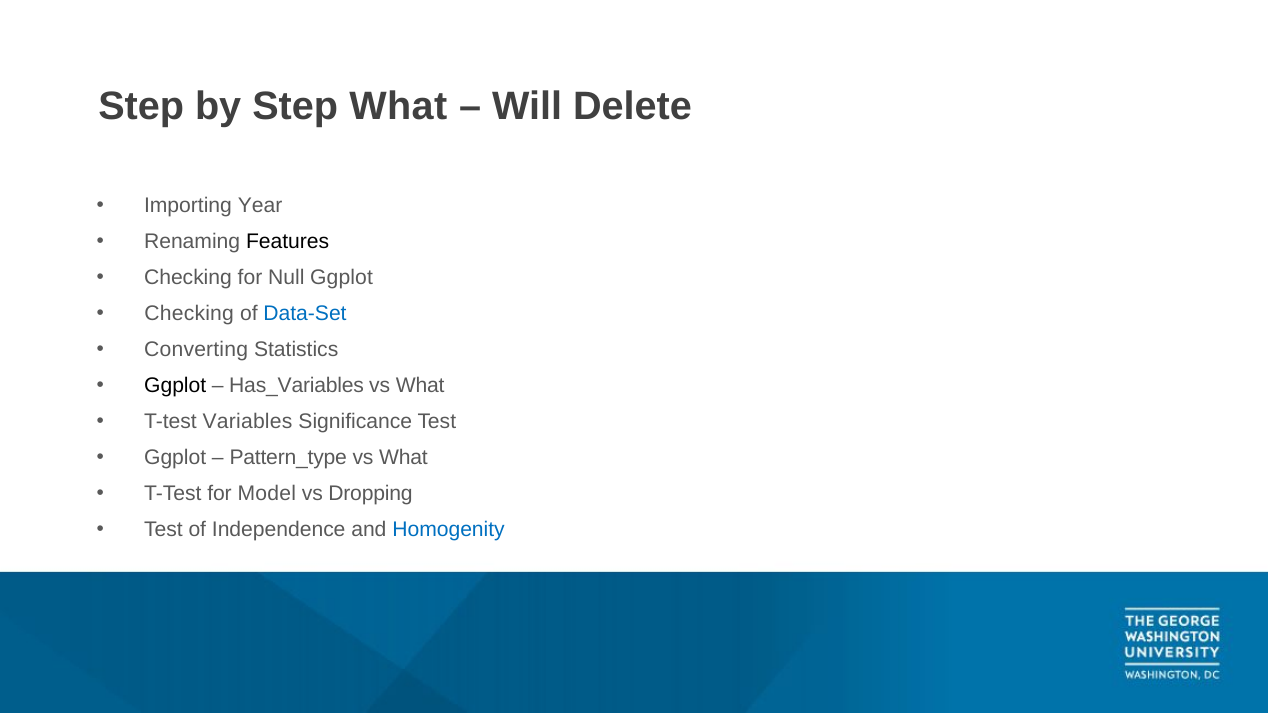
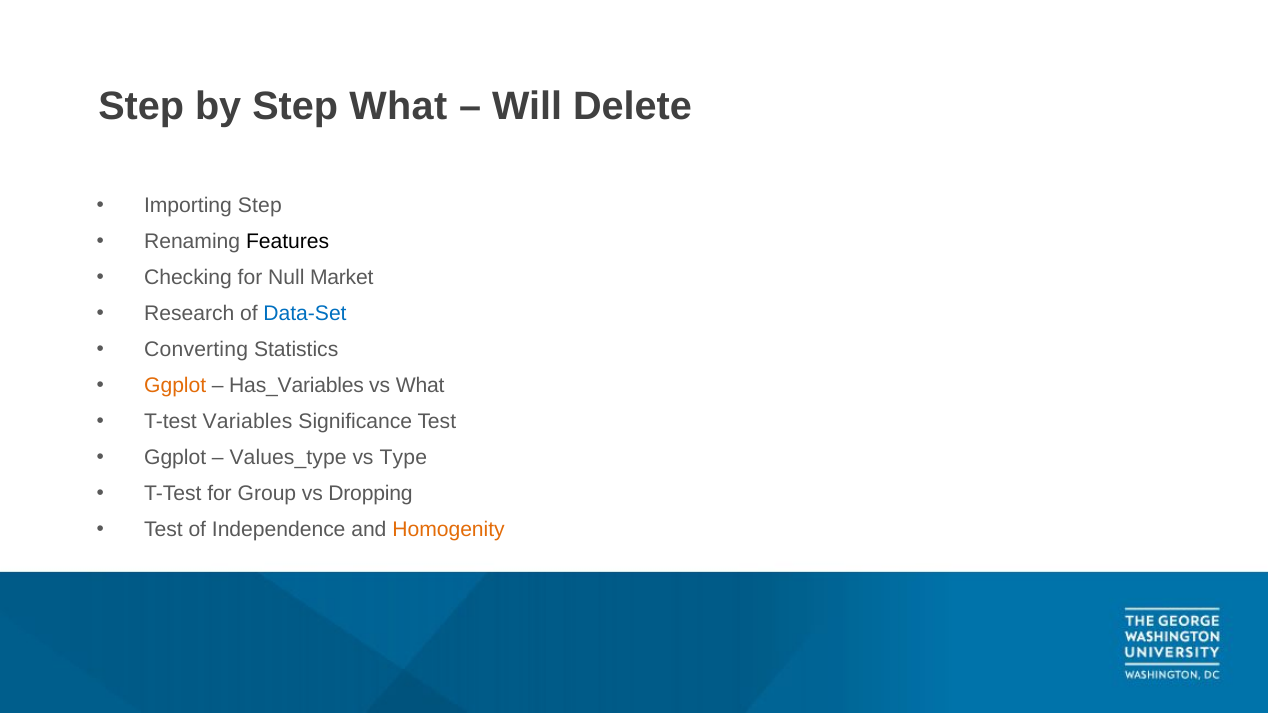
Importing Year: Year -> Step
Null Ggplot: Ggplot -> Market
Checking at (189, 314): Checking -> Research
Ggplot at (175, 386) colour: black -> orange
Pattern_type: Pattern_type -> Values_type
What at (404, 458): What -> Type
Model: Model -> Group
Homogenity colour: blue -> orange
